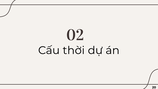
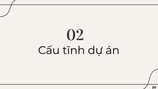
thời: thời -> tĩnh
